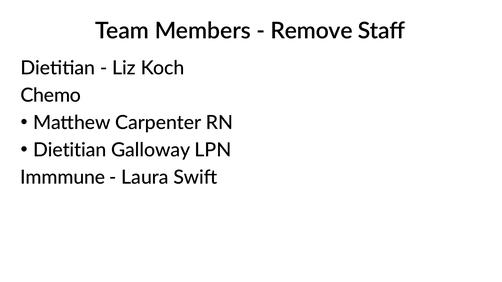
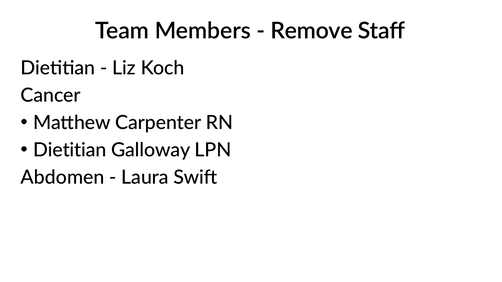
Chemo: Chemo -> Cancer
Immmune: Immmune -> Abdomen
